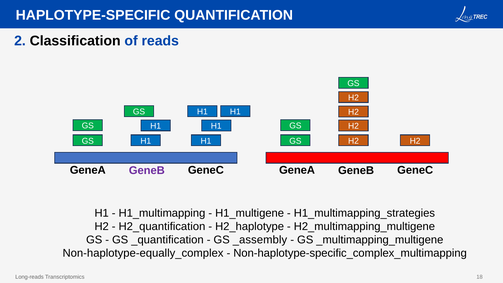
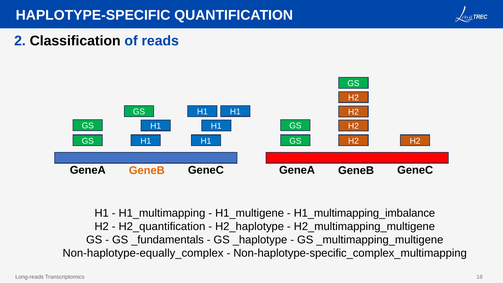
GeneB at (147, 170) colour: purple -> orange
H1_multimapping_strategies: H1_multimapping_strategies -> H1_multimapping_imbalance
_quantification: _quantification -> _fundamentals
_assembly: _assembly -> _haplotype
